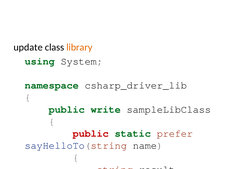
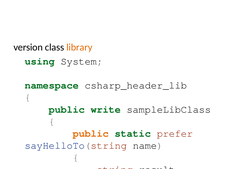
update: update -> version
csharp_driver_lib: csharp_driver_lib -> csharp_header_lib
public at (91, 133) colour: red -> orange
